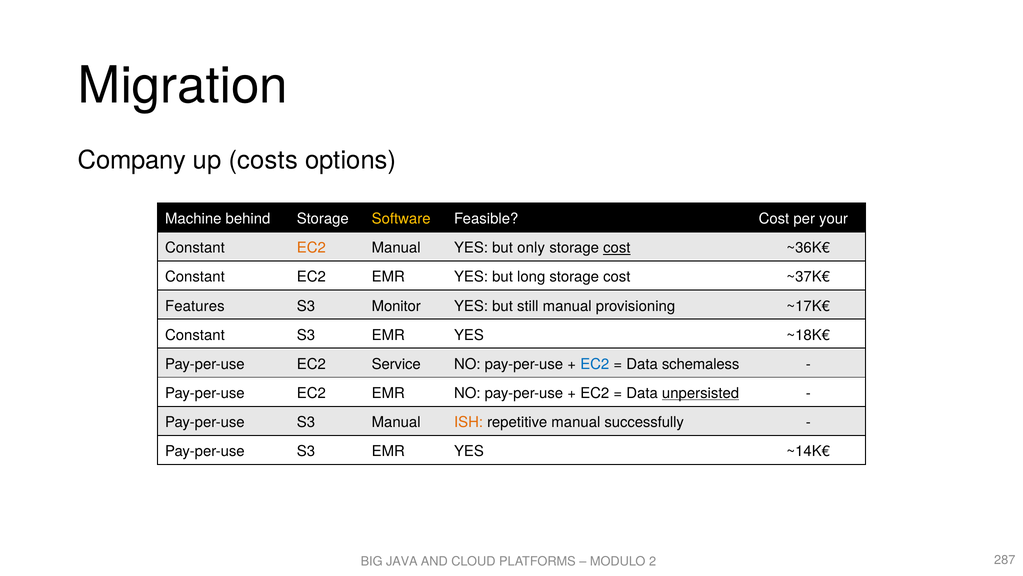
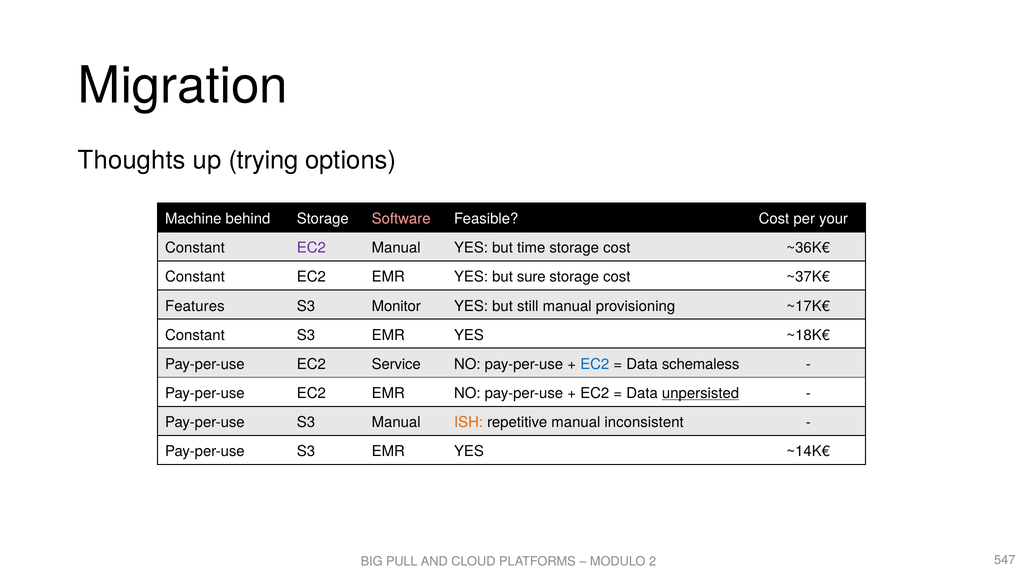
Company: Company -> Thoughts
costs: costs -> trying
Software colour: yellow -> pink
EC2 at (311, 248) colour: orange -> purple
only: only -> time
cost at (617, 248) underline: present -> none
long: long -> sure
successfully: successfully -> inconsistent
JAVA: JAVA -> PULL
287: 287 -> 547
